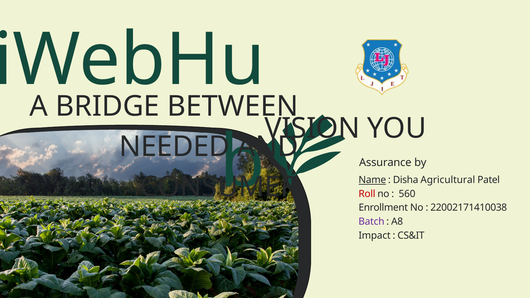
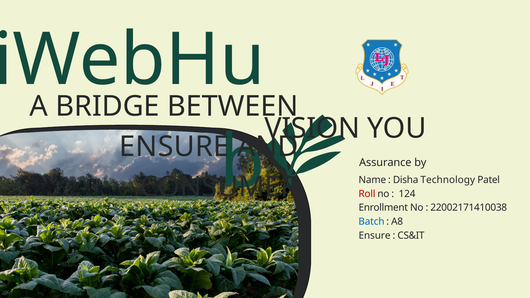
NEEDED at (175, 147): NEEDED -> ENSURE
Name underline: present -> none
Agricultural: Agricultural -> Technology
560: 560 -> 124
Batch colour: purple -> blue
Impact at (375, 236): Impact -> Ensure
